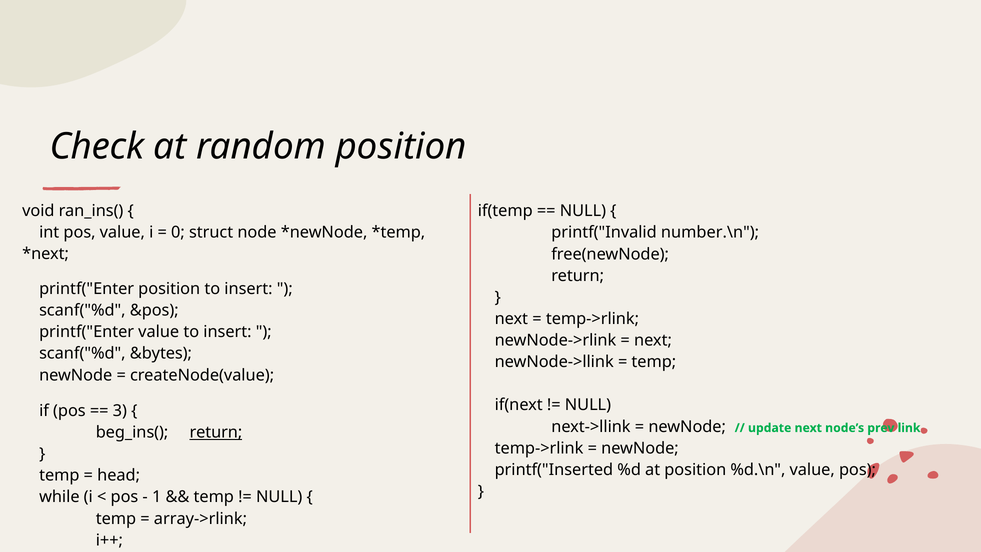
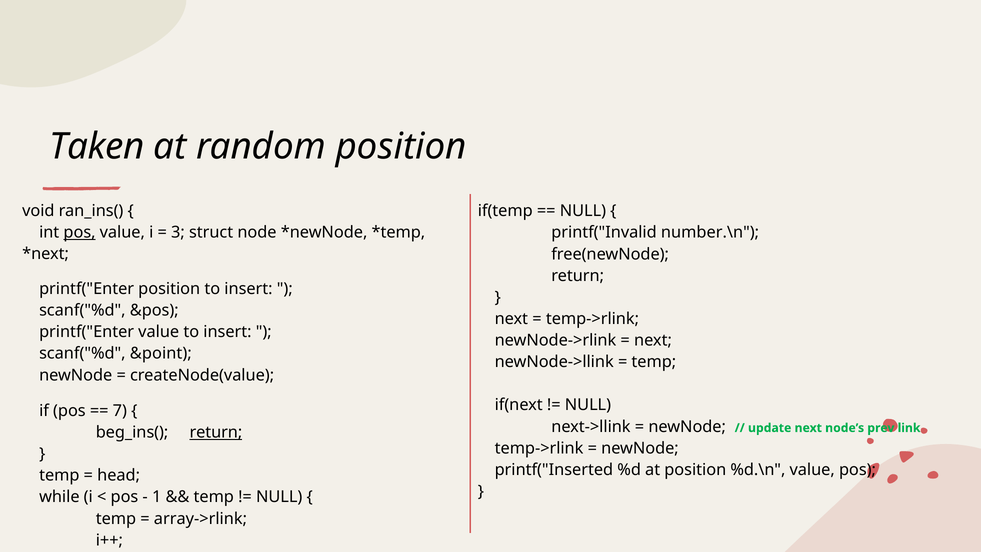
Check: Check -> Taken
pos at (80, 232) underline: none -> present
0: 0 -> 3
&bytes: &bytes -> &point
3: 3 -> 7
